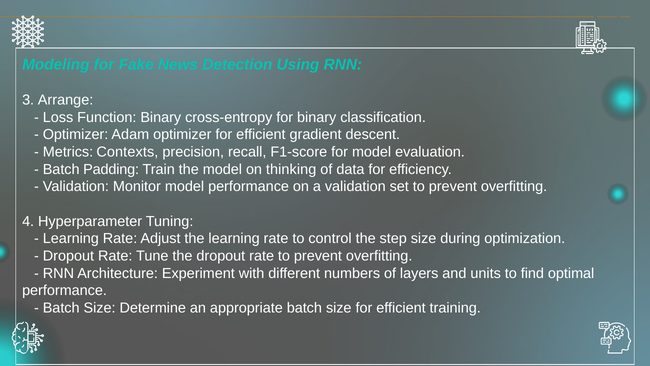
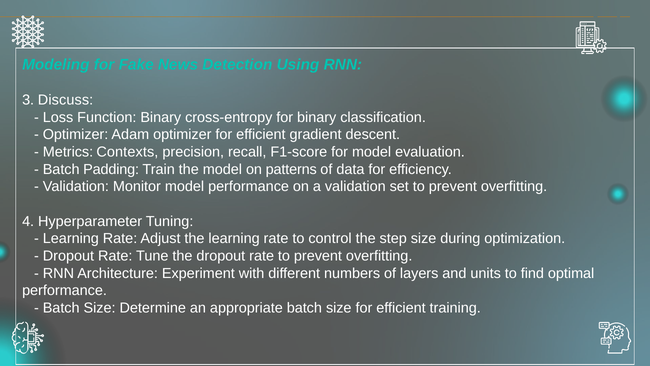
Arrange: Arrange -> Discuss
thinking: thinking -> patterns
